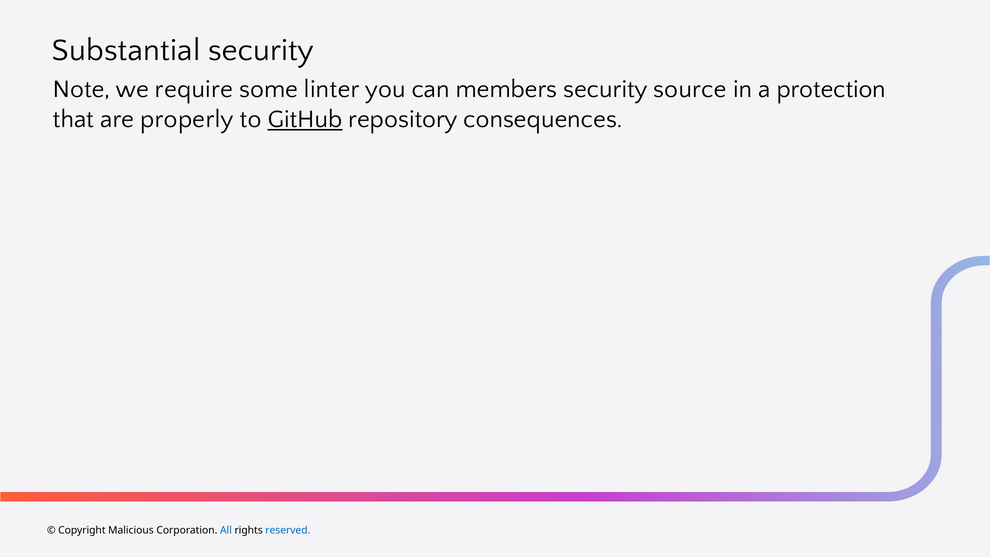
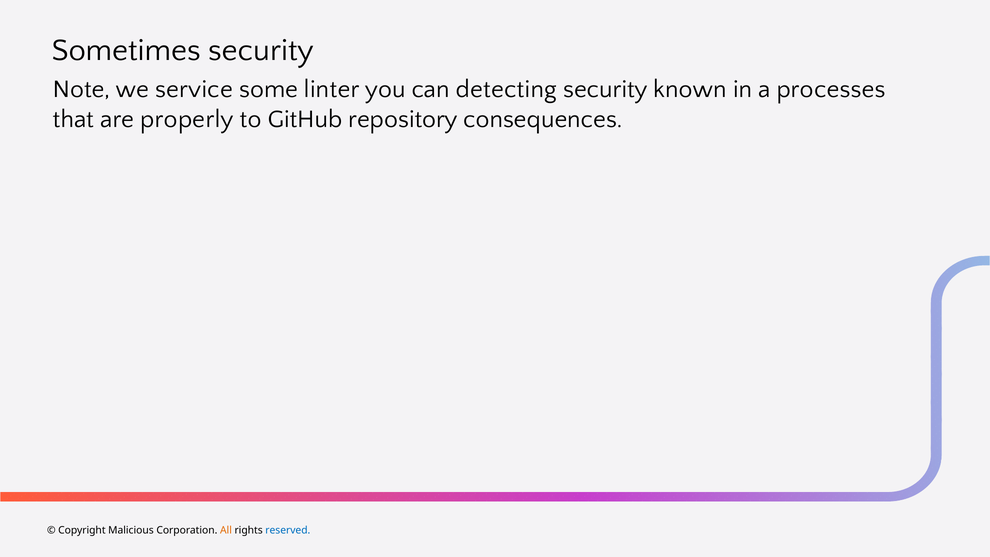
Substantial: Substantial -> Sometimes
require: require -> service
members: members -> detecting
source: source -> known
protection: protection -> processes
GitHub underline: present -> none
All colour: blue -> orange
